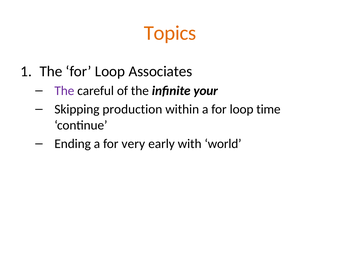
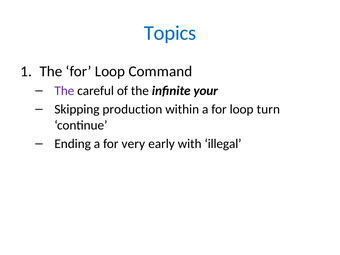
Topics colour: orange -> blue
Associates: Associates -> Command
time: time -> turn
world: world -> illegal
